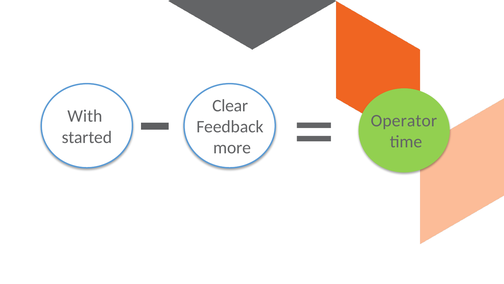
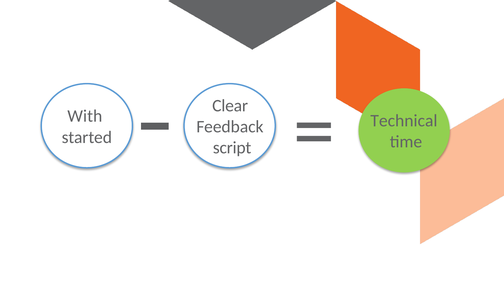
more: more -> script
Operator: Operator -> Technical
